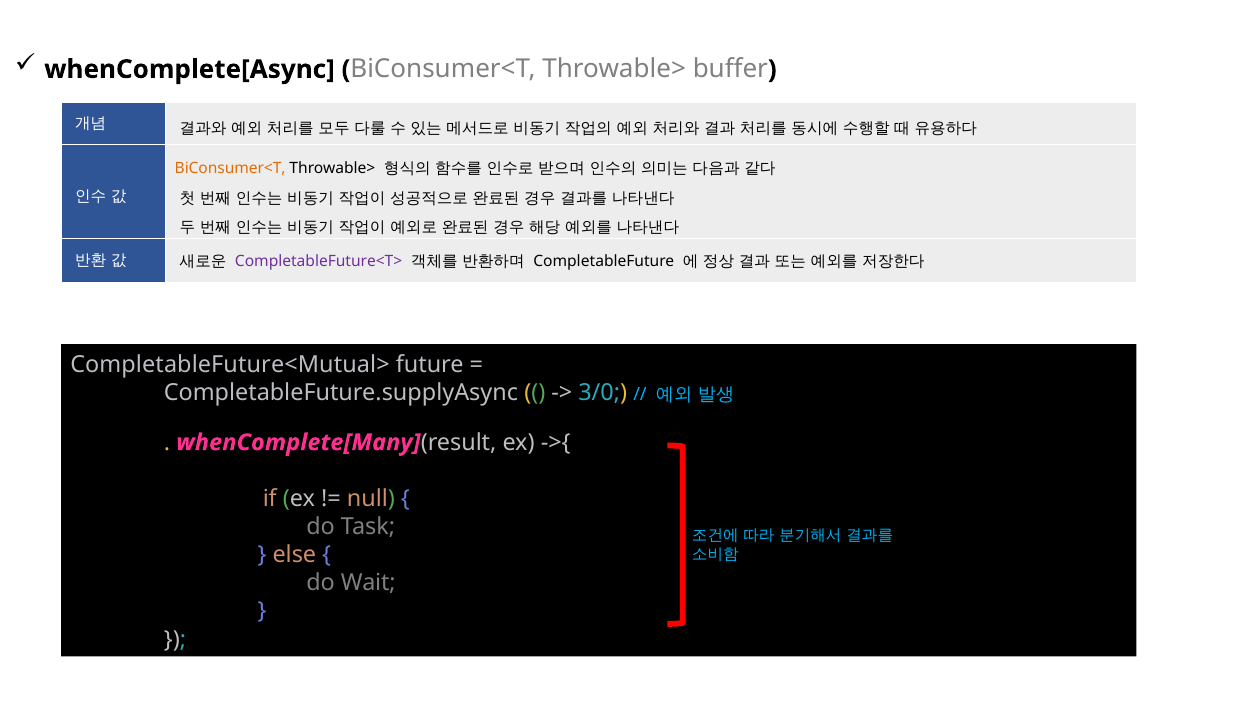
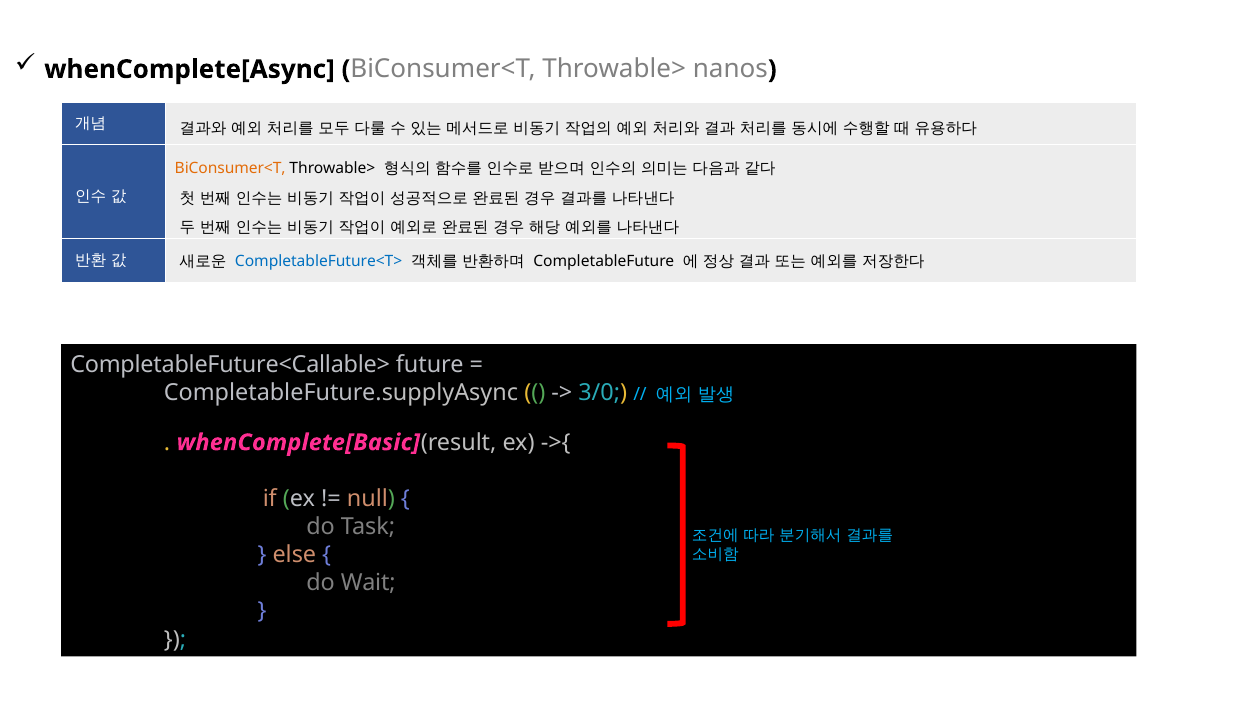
buffer: buffer -> nanos
CompletableFuture<T> colour: purple -> blue
CompletableFuture<Mutual>: CompletableFuture<Mutual> -> CompletableFuture<Callable>
whenComplete[Many: whenComplete[Many -> whenComplete[Basic
